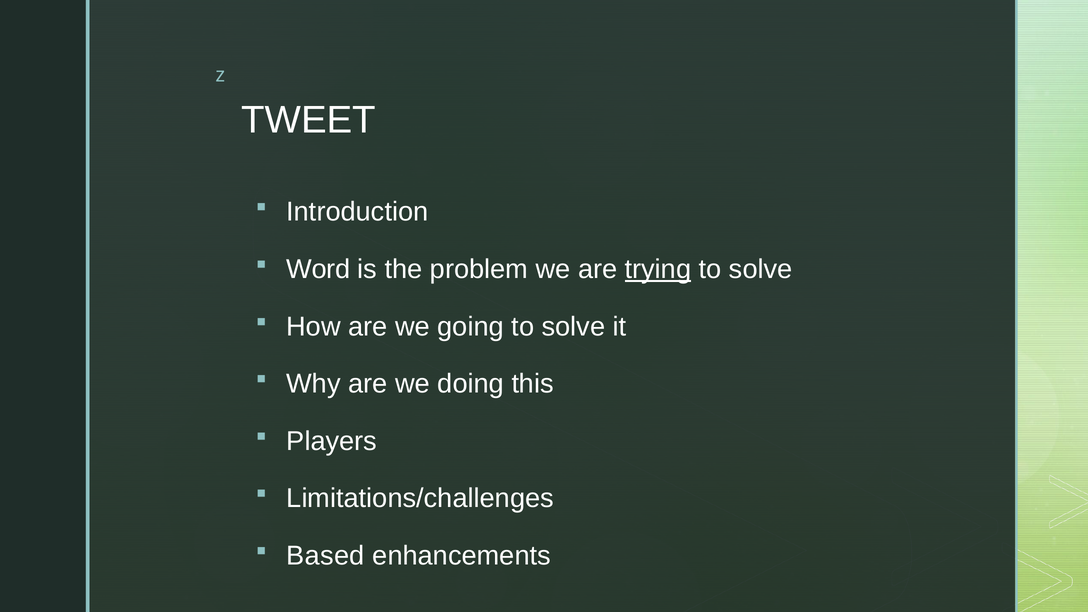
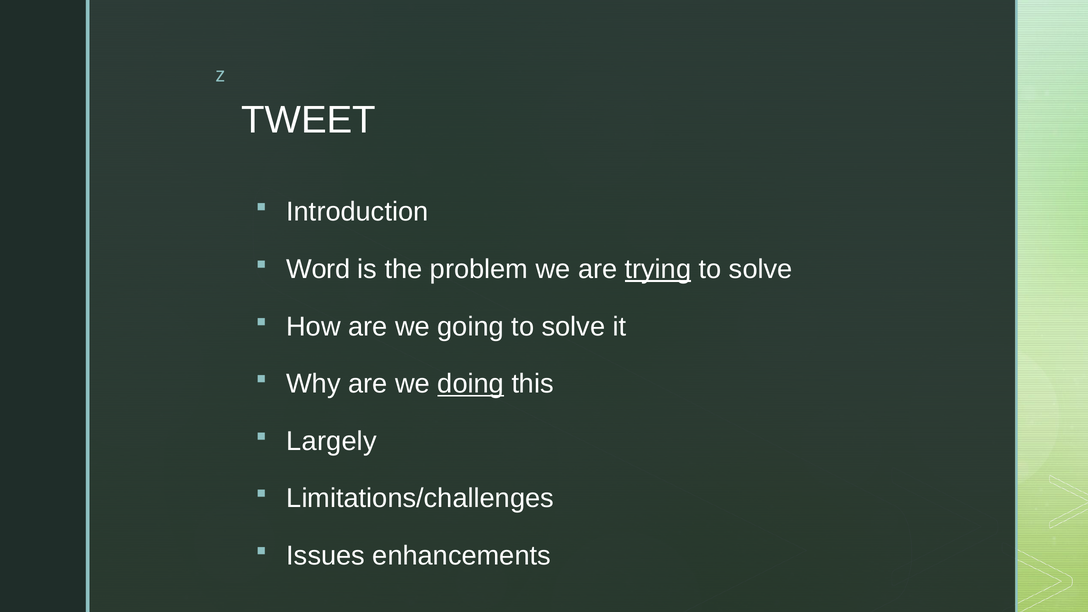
doing underline: none -> present
Players: Players -> Largely
Based: Based -> Issues
